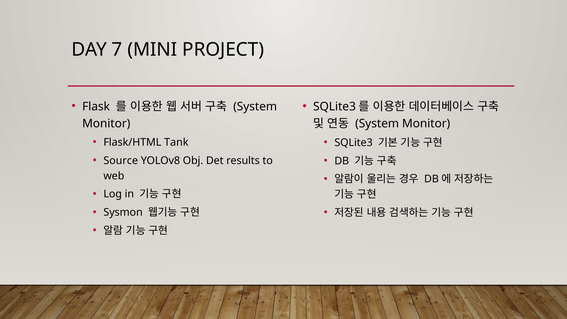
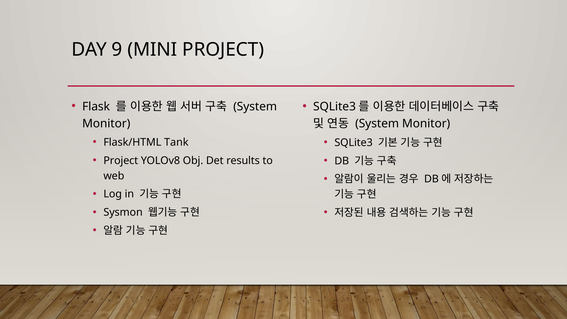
7: 7 -> 9
Source at (121, 161): Source -> Project
